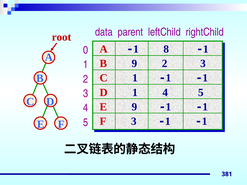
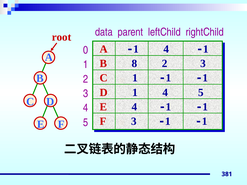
-1 8: 8 -> 4
B 9: 9 -> 8
E 9: 9 -> 4
